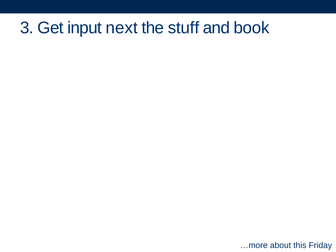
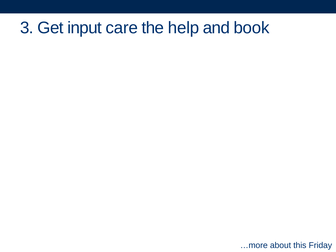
next: next -> care
stuff: stuff -> help
